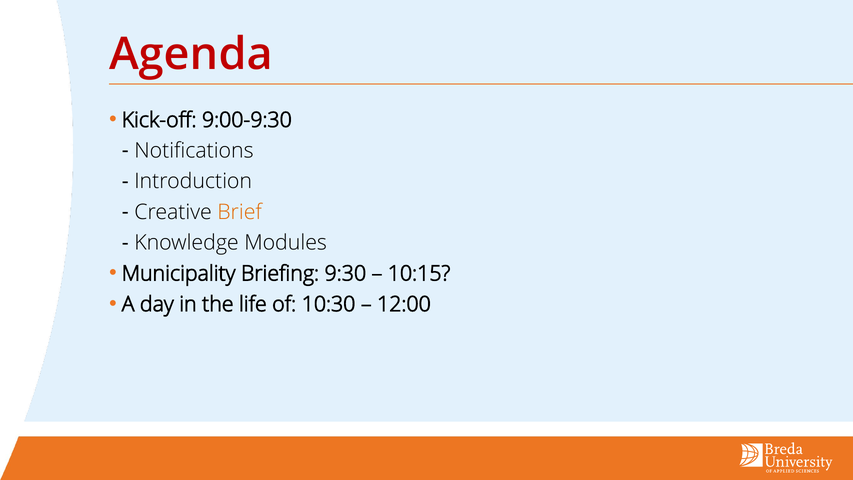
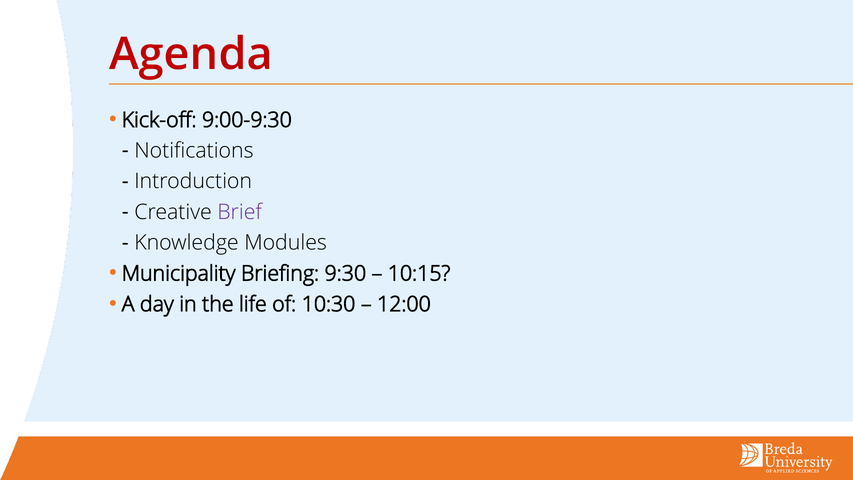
Brief colour: orange -> purple
